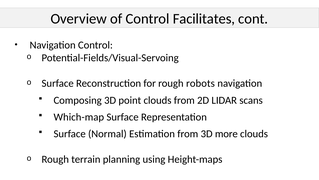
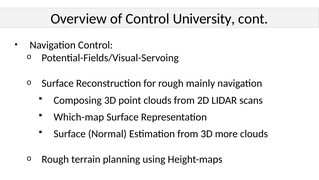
Facilitates: Facilitates -> University
robots: robots -> mainly
